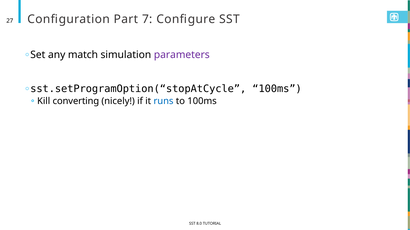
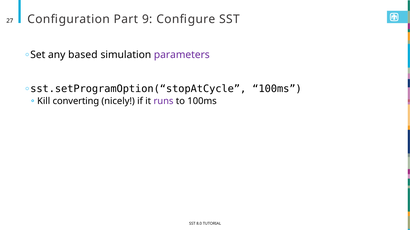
7: 7 -> 9
match: match -> based
runs colour: blue -> purple
